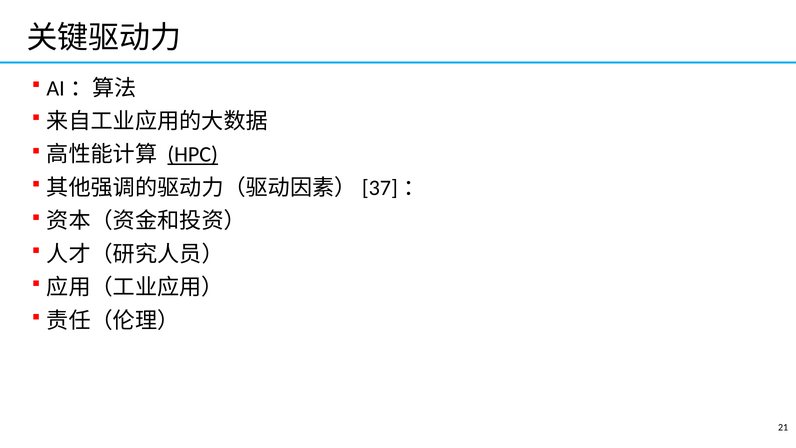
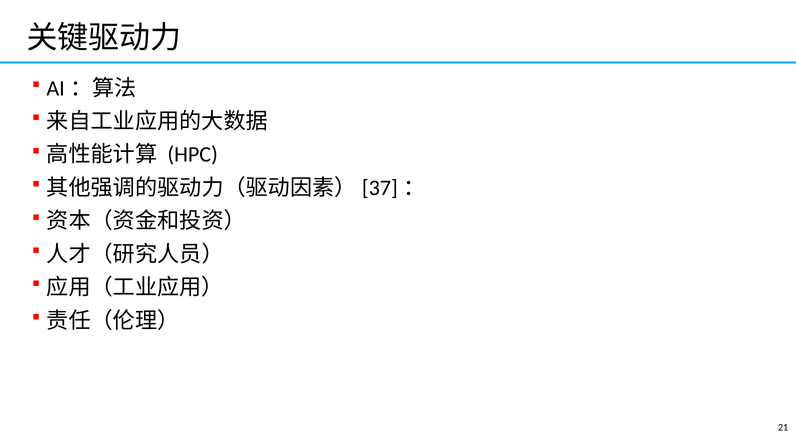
HPC underline: present -> none
